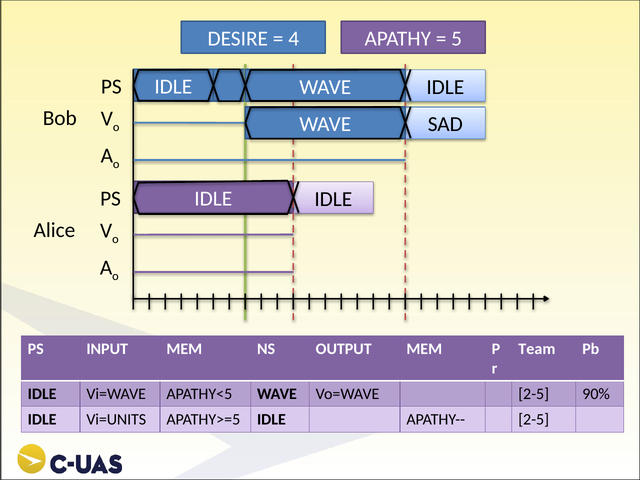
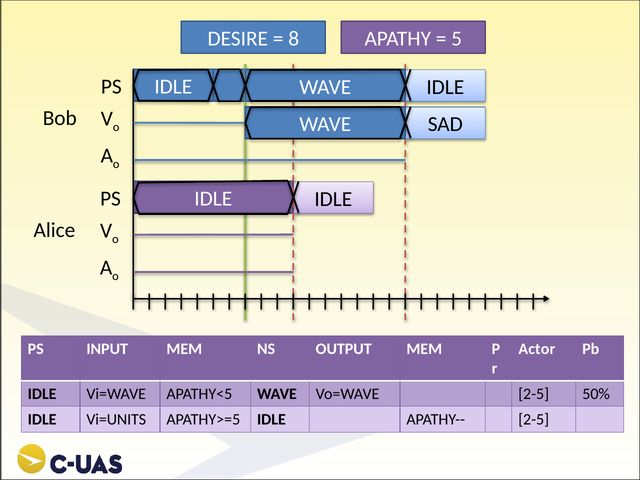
4: 4 -> 8
Team: Team -> Actor
90%: 90% -> 50%
